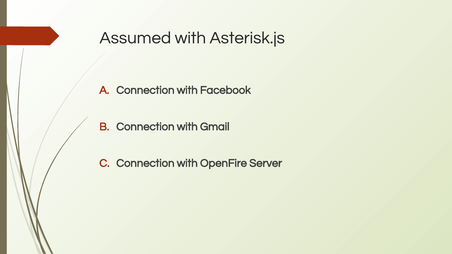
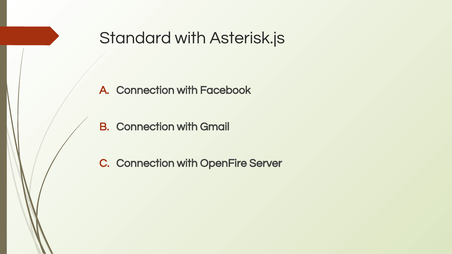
Assumed: Assumed -> Standard
